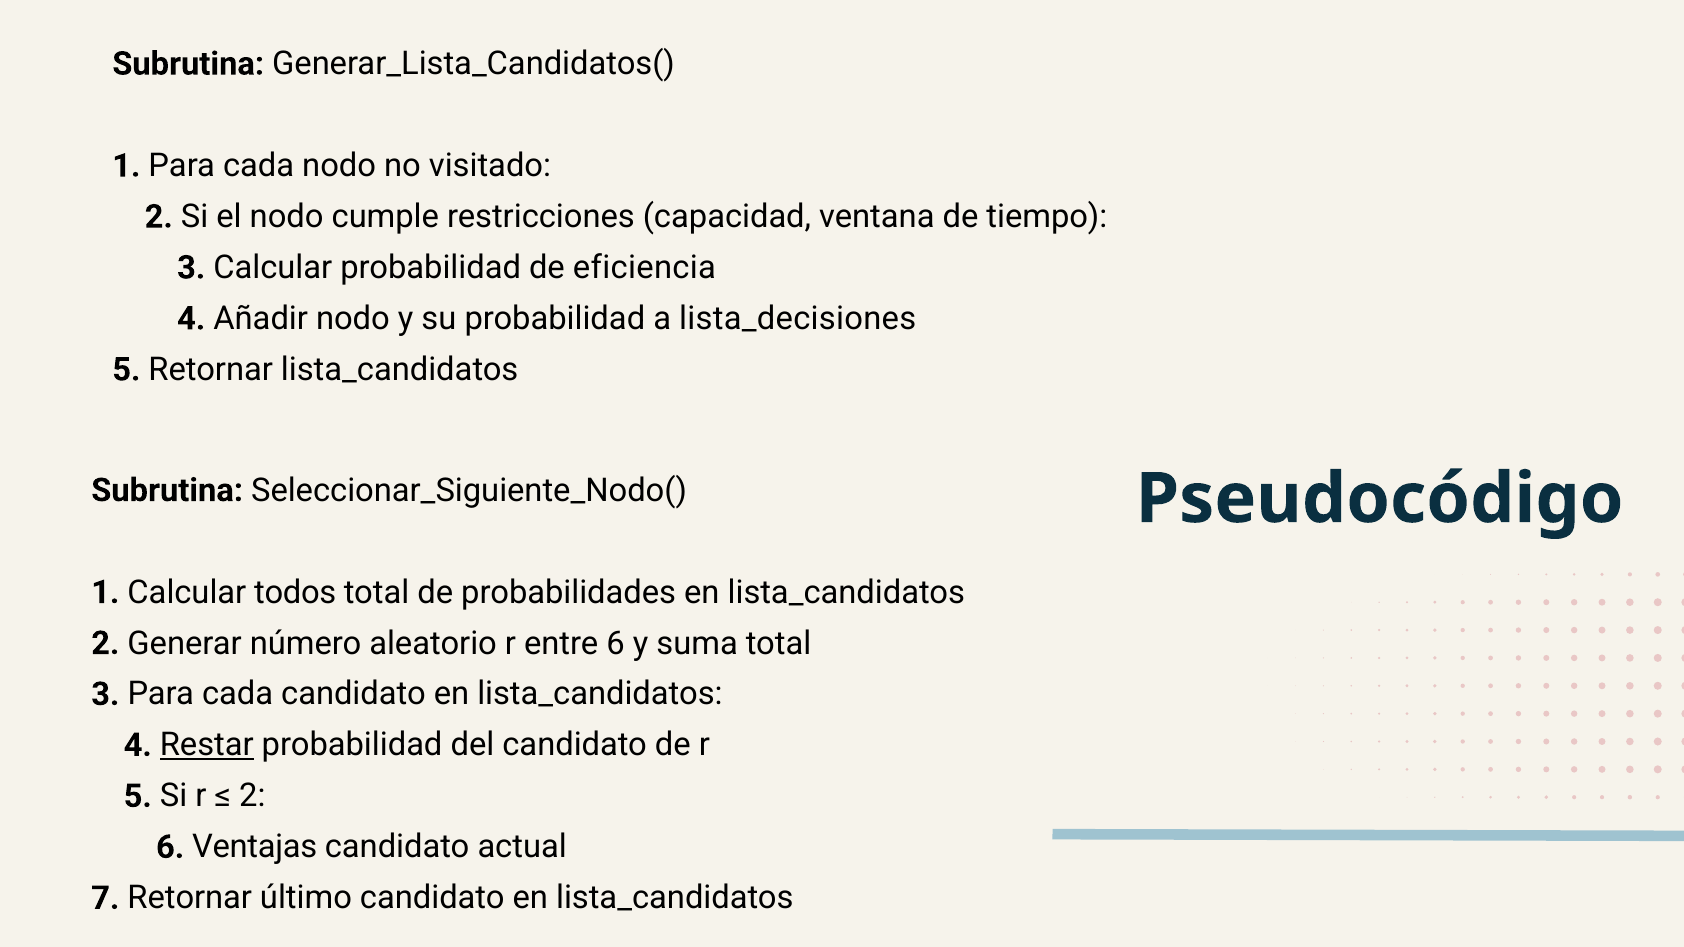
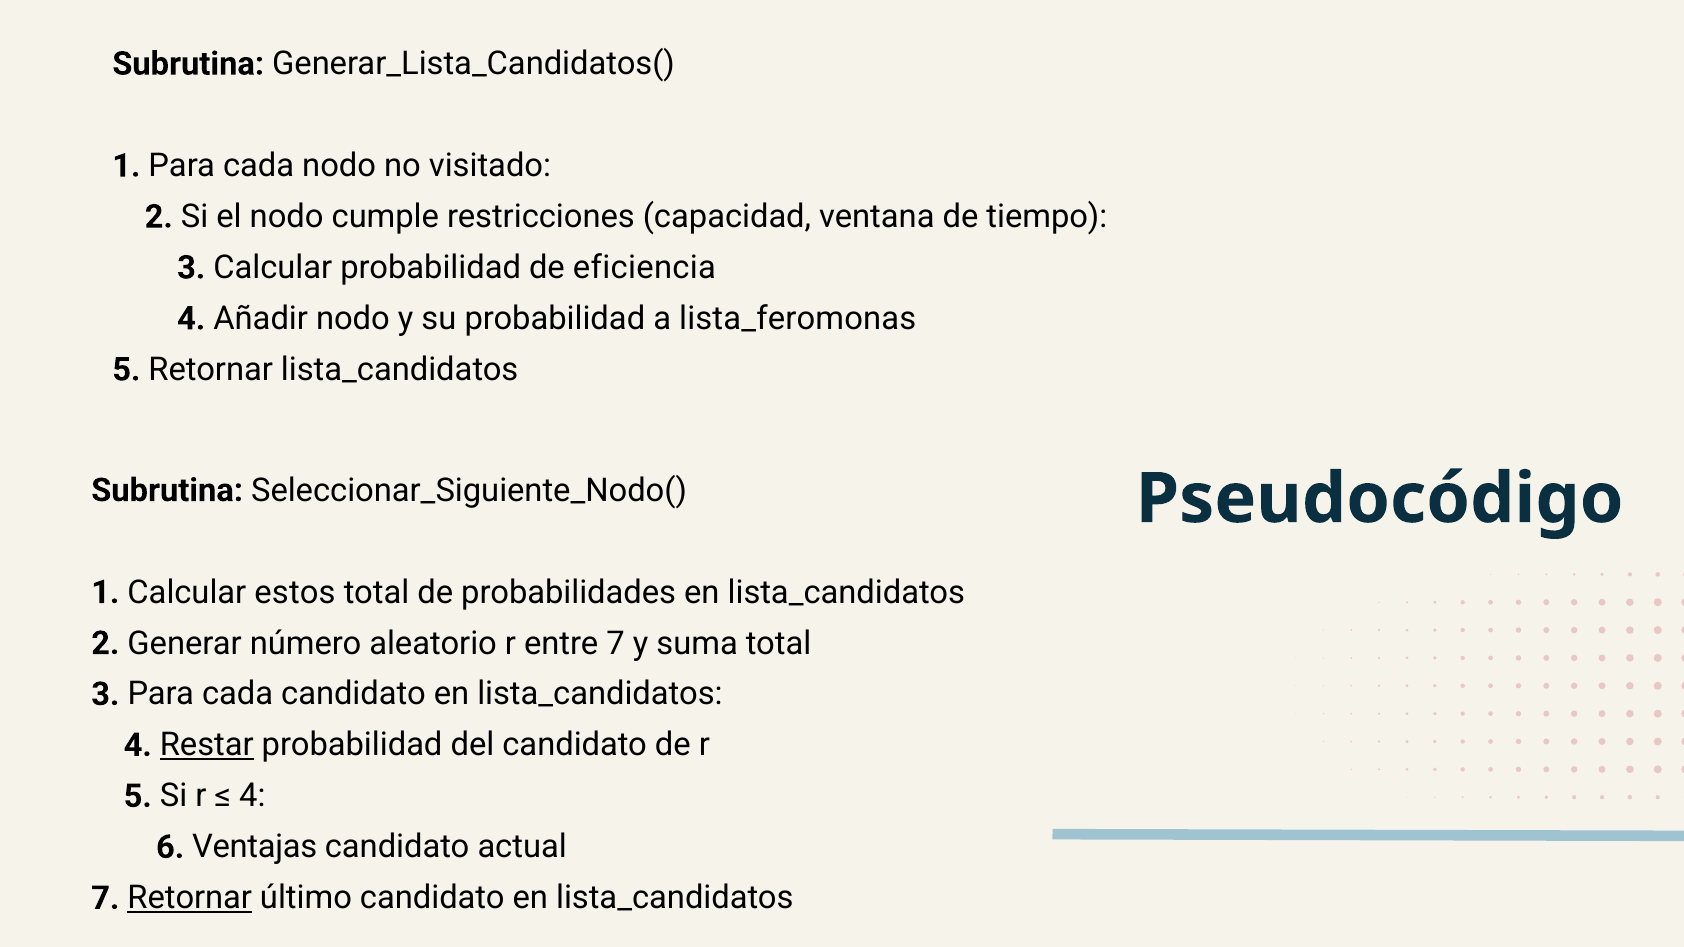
lista_decisiones: lista_decisiones -> lista_feromonas
todos: todos -> estos
entre 6: 6 -> 7
2 at (252, 796): 2 -> 4
Retornar at (190, 898) underline: none -> present
